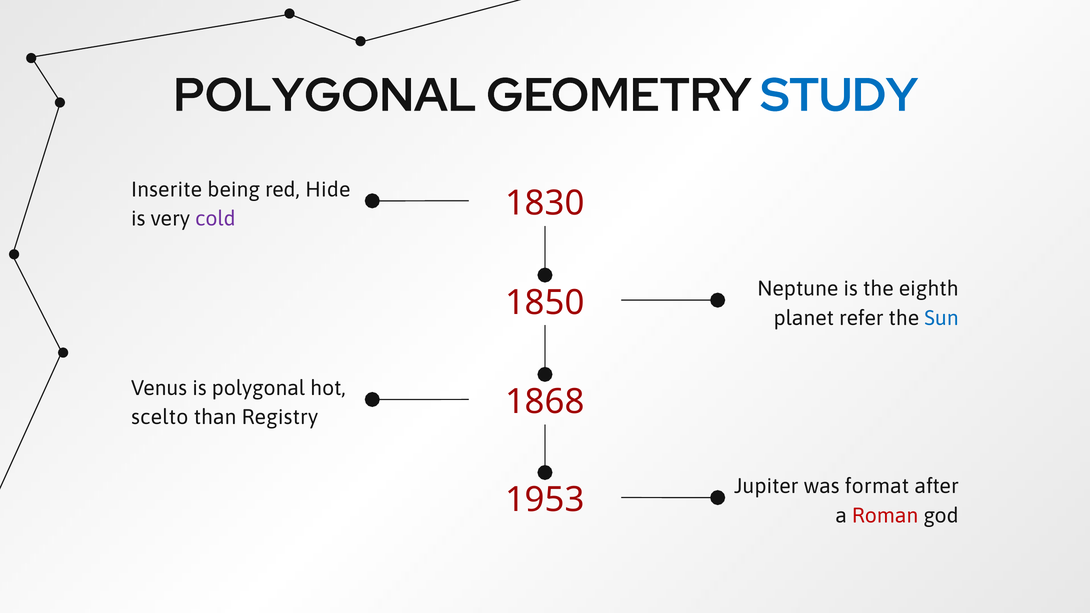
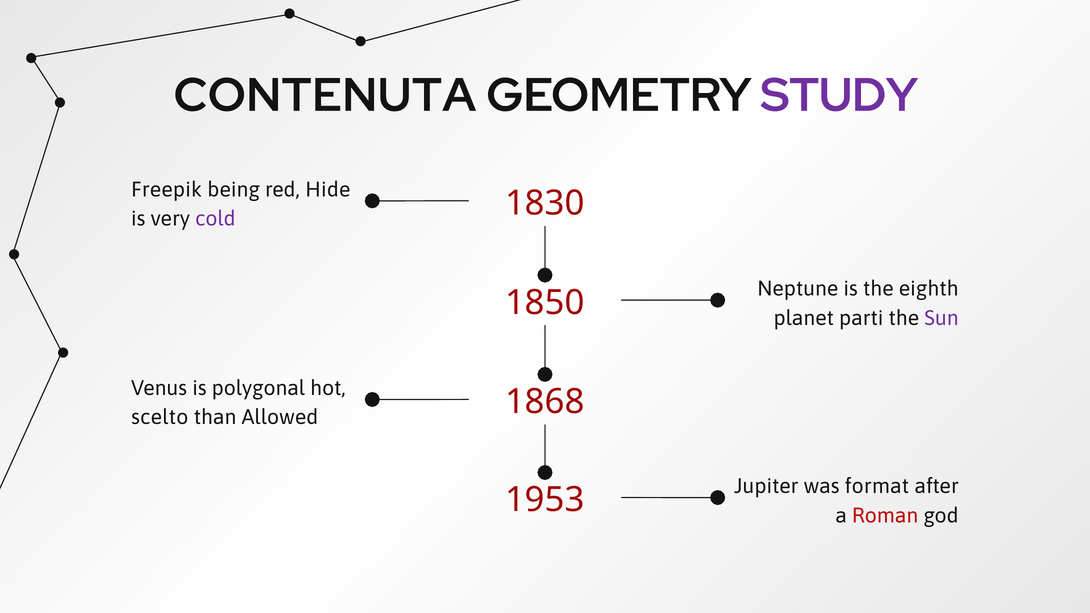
POLYGONAL at (325, 95): POLYGONAL -> CONTENUTA
STUDY colour: blue -> purple
Inserite: Inserite -> Freepik
refer: refer -> parti
Sun colour: blue -> purple
Registry: Registry -> Allowed
